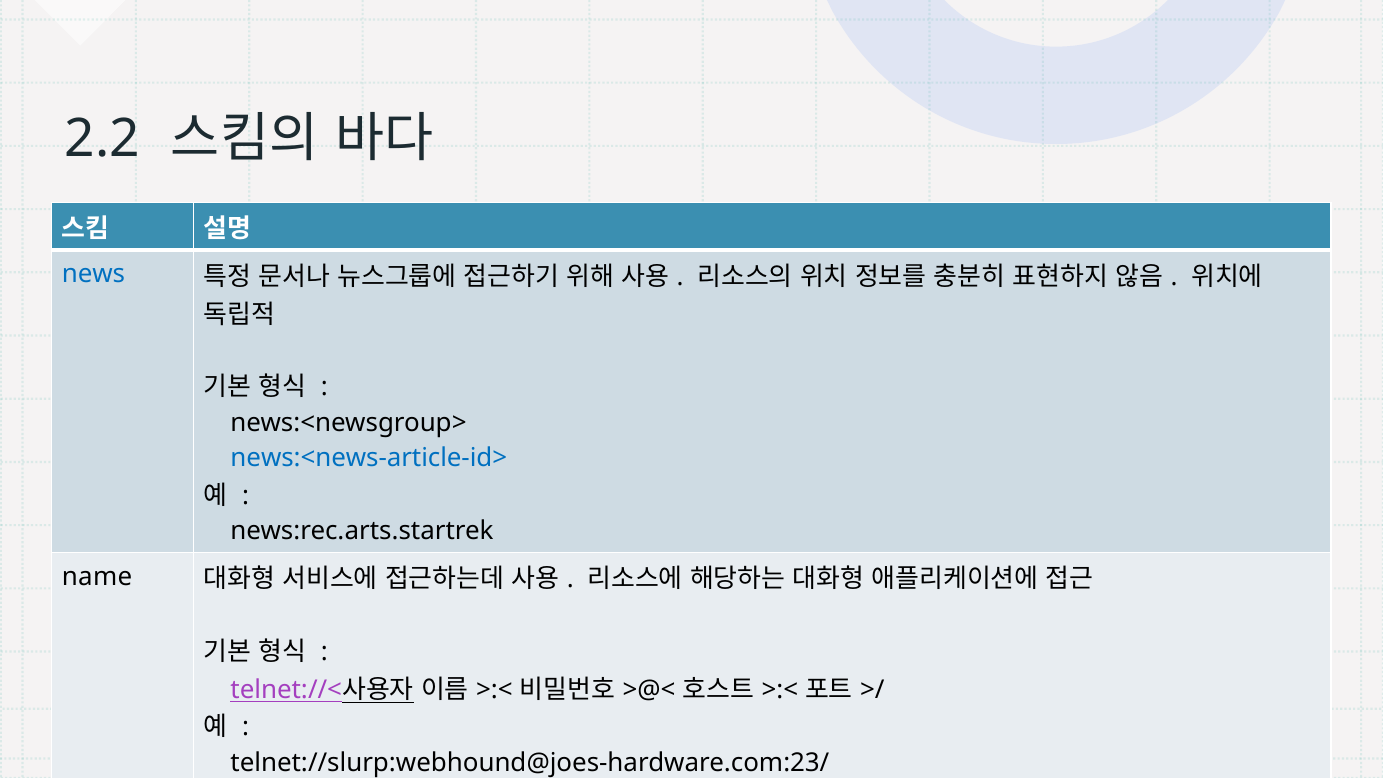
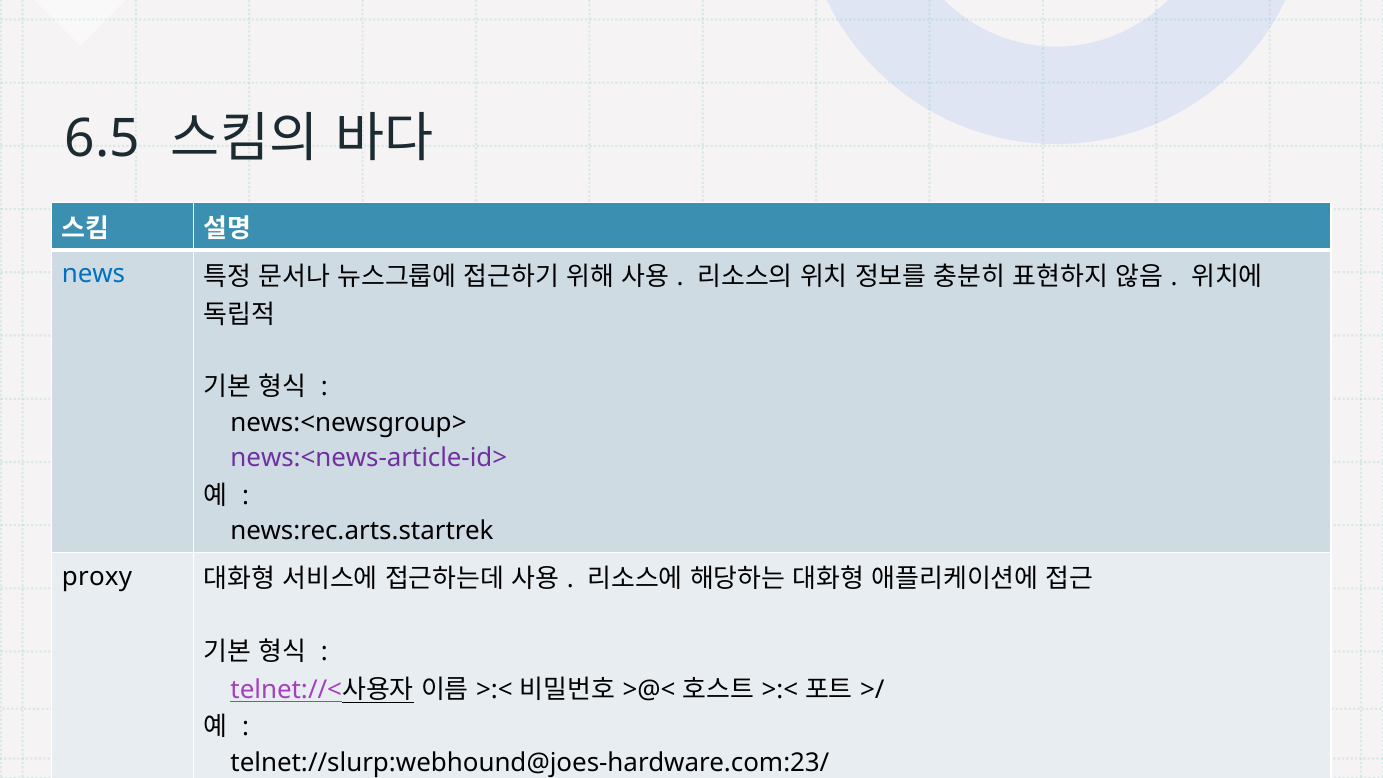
2.2: 2.2 -> 6.5
news:<news-article-id> colour: blue -> purple
name: name -> proxy
